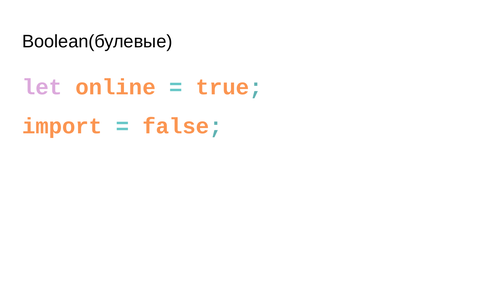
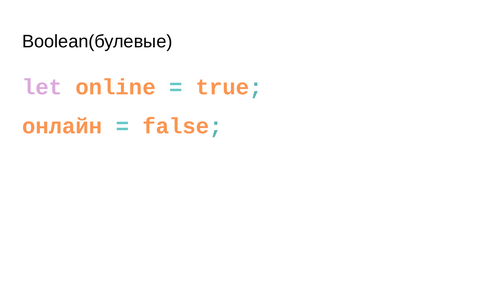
import: import -> онлайн
